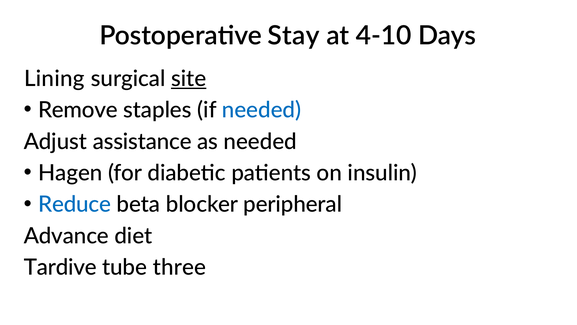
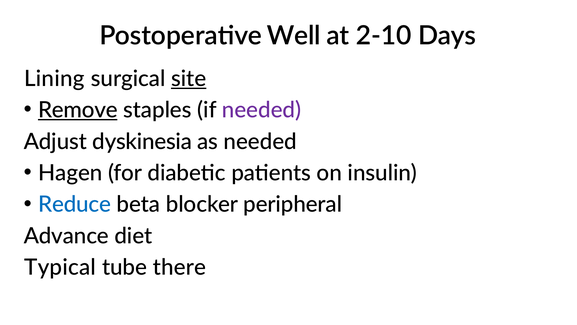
Stay: Stay -> Well
4-10: 4-10 -> 2-10
Remove underline: none -> present
needed at (261, 110) colour: blue -> purple
assistance: assistance -> dyskinesia
Tardive: Tardive -> Typical
three: three -> there
